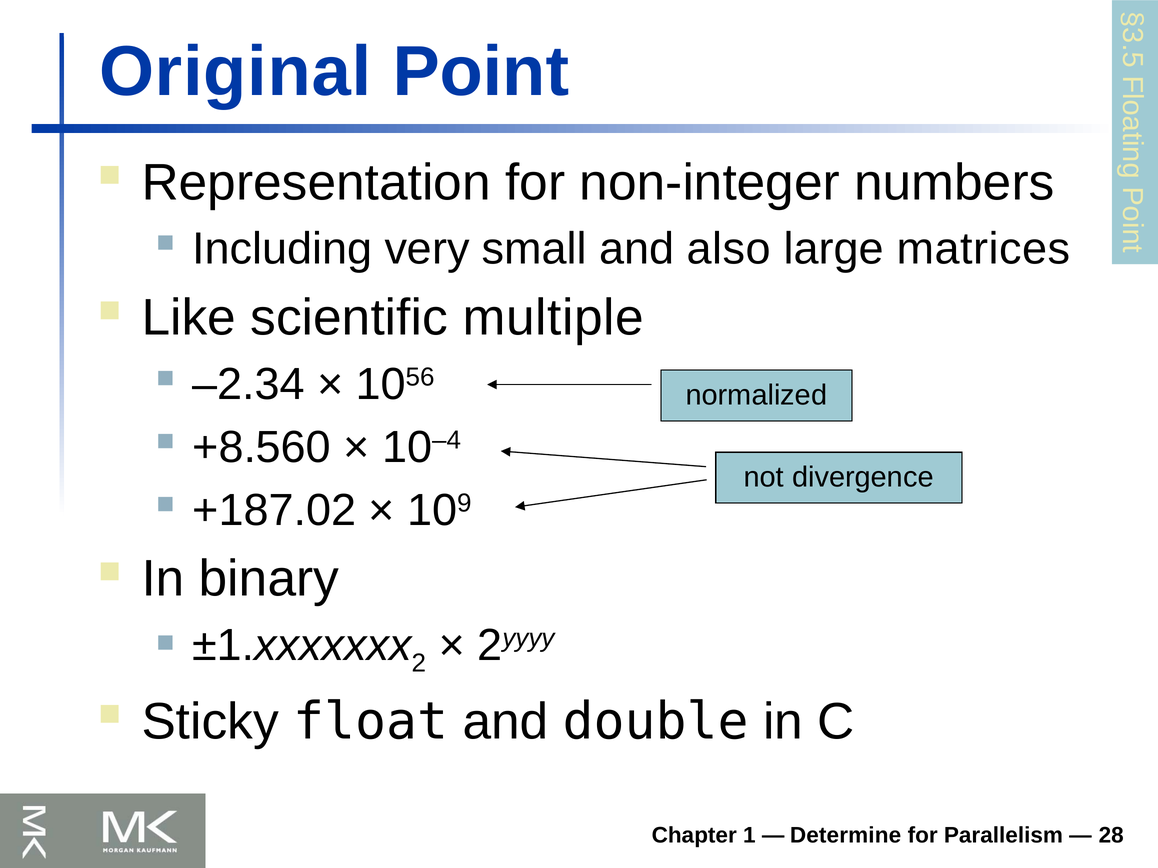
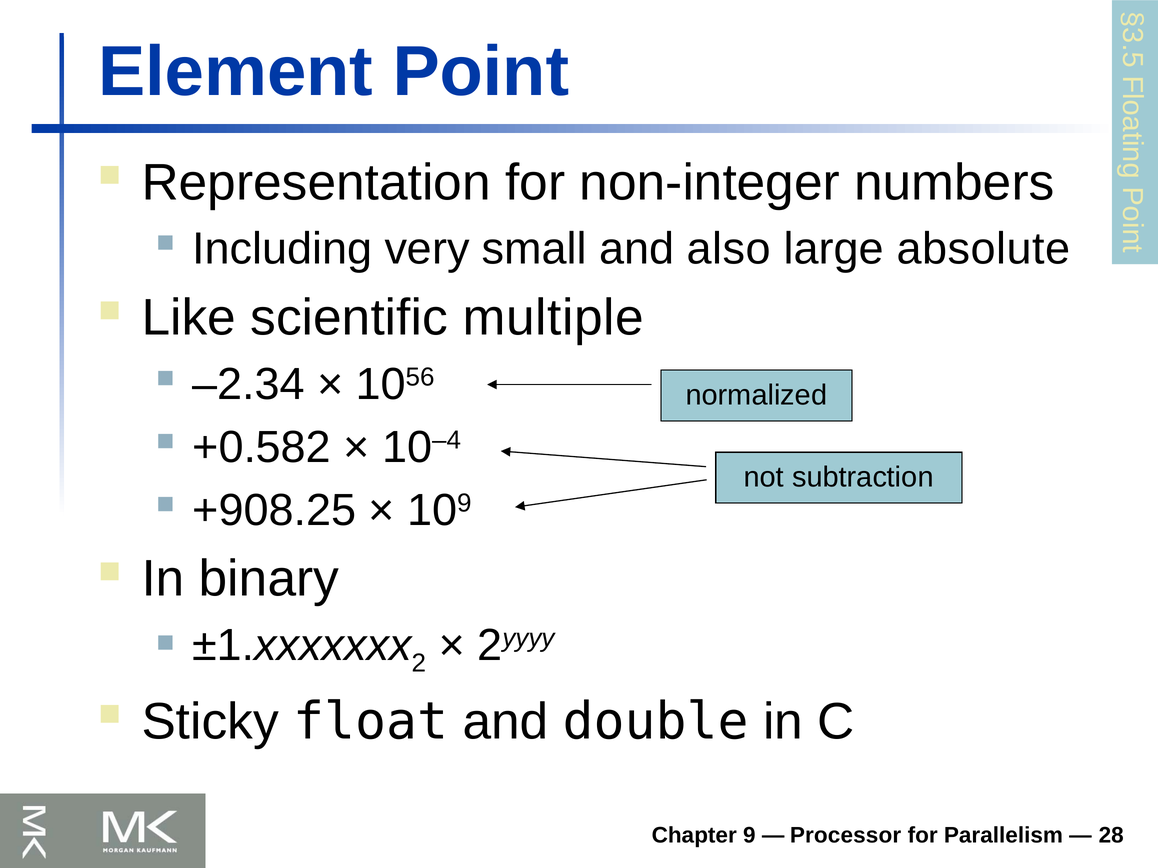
Original: Original -> Element
matrices: matrices -> absolute
+8.560: +8.560 -> +0.582
divergence: divergence -> subtraction
+187.02: +187.02 -> +908.25
1: 1 -> 9
Determine: Determine -> Processor
